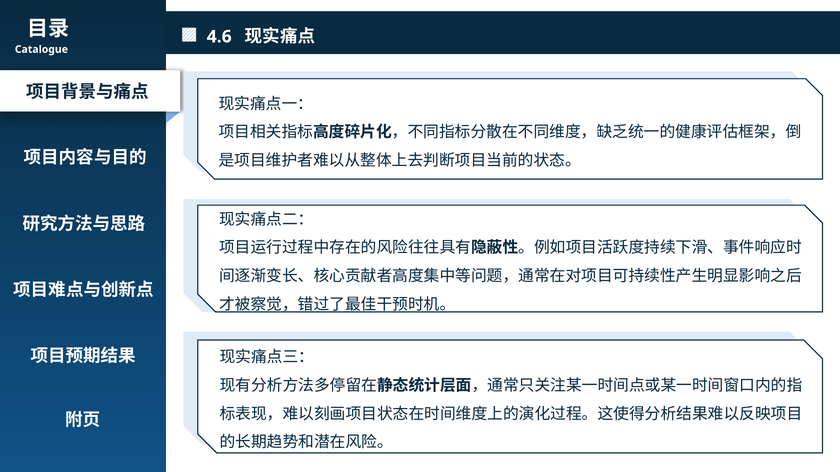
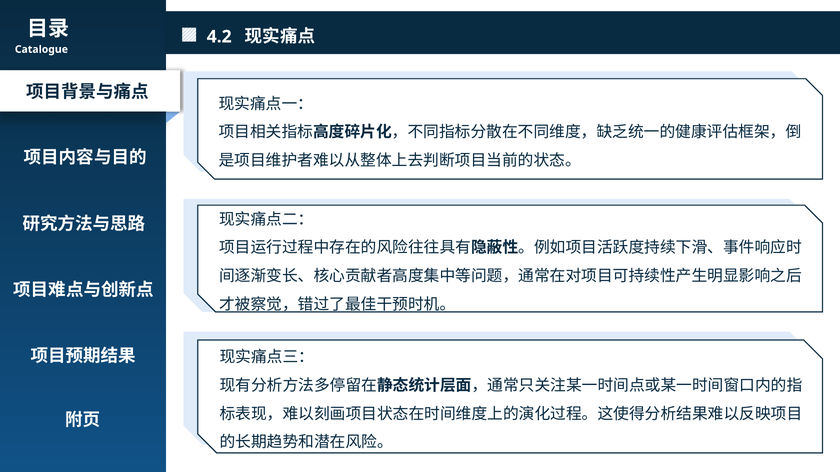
4.6: 4.6 -> 4.2
